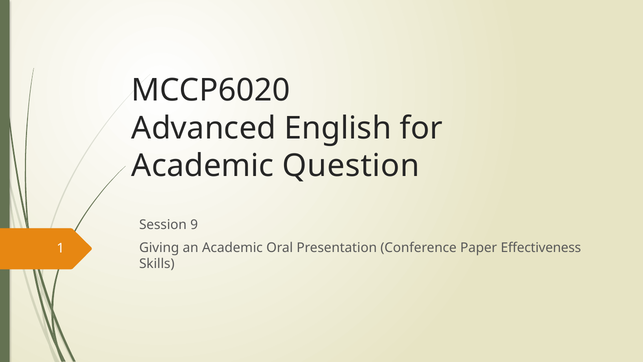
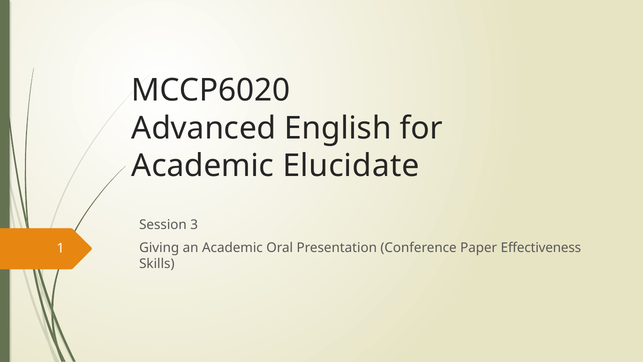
Question: Question -> Elucidate
9: 9 -> 3
